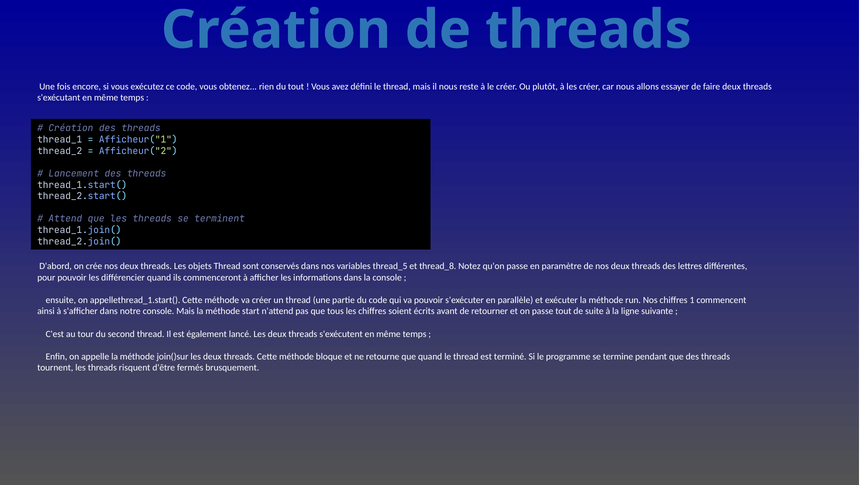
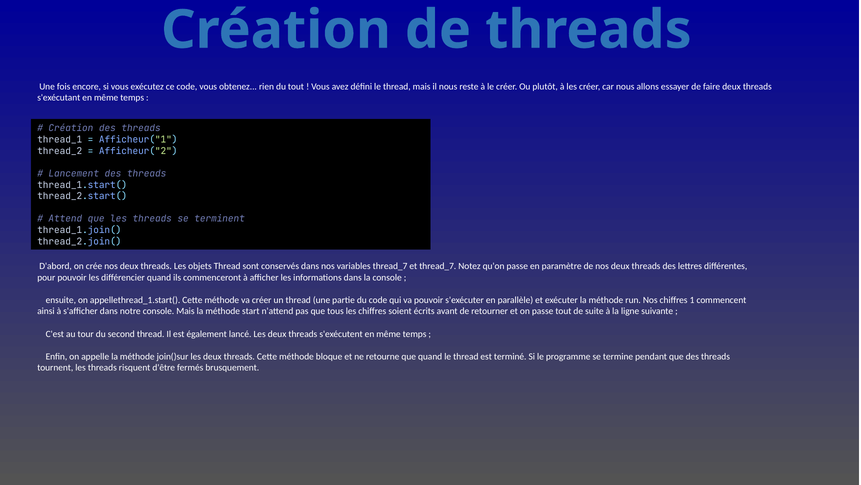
variables thread_5: thread_5 -> thread_7
et thread_8: thread_8 -> thread_7
